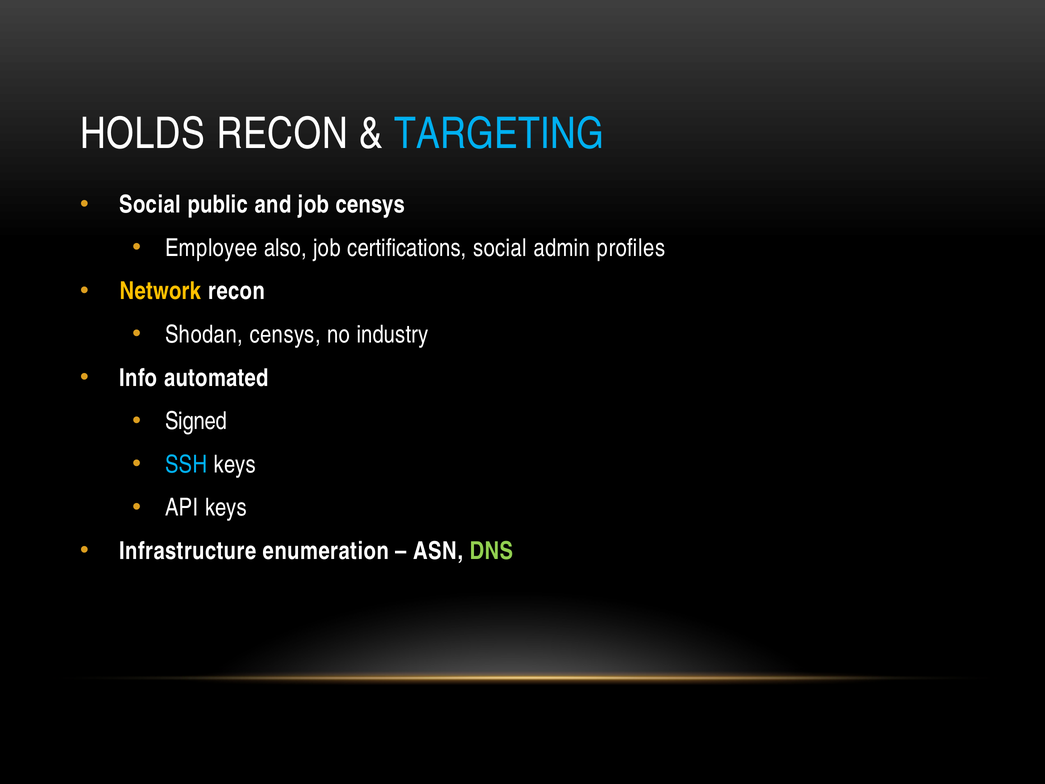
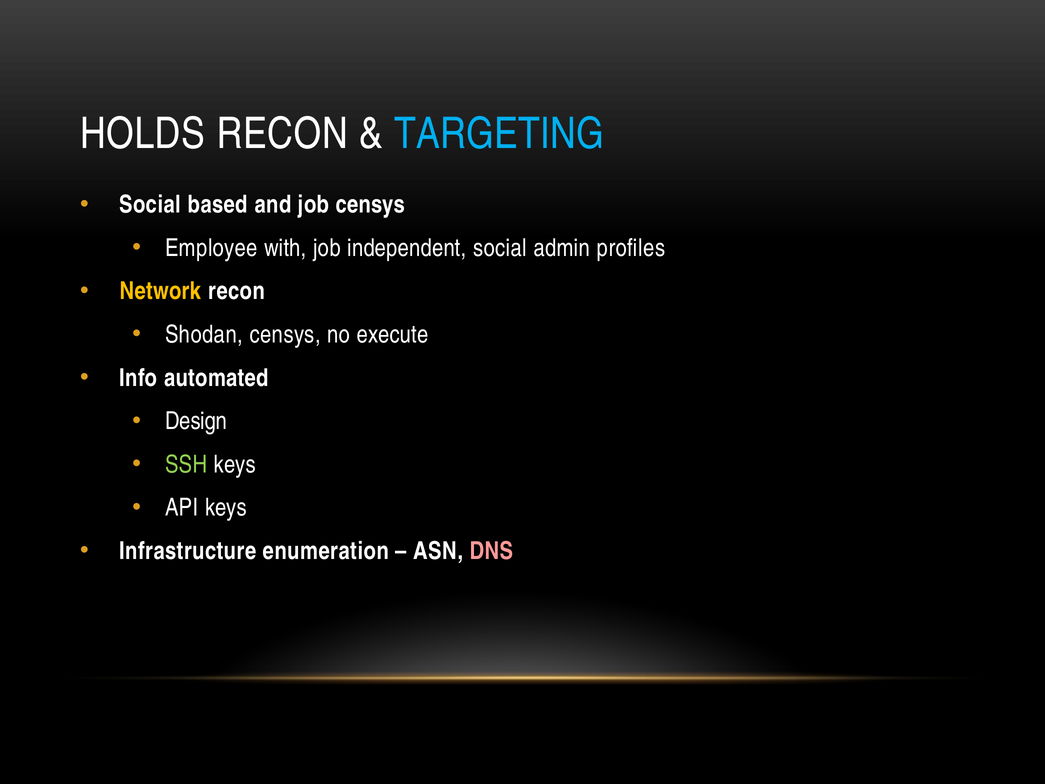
public: public -> based
also: also -> with
certifications: certifications -> independent
industry: industry -> execute
Signed: Signed -> Design
SSH colour: light blue -> light green
DNS colour: light green -> pink
